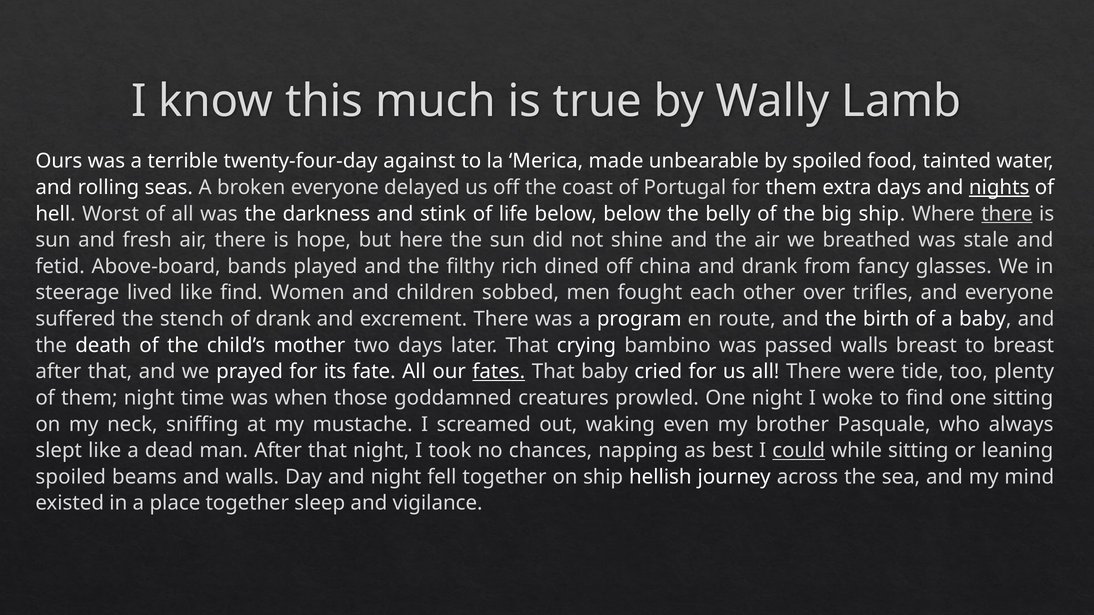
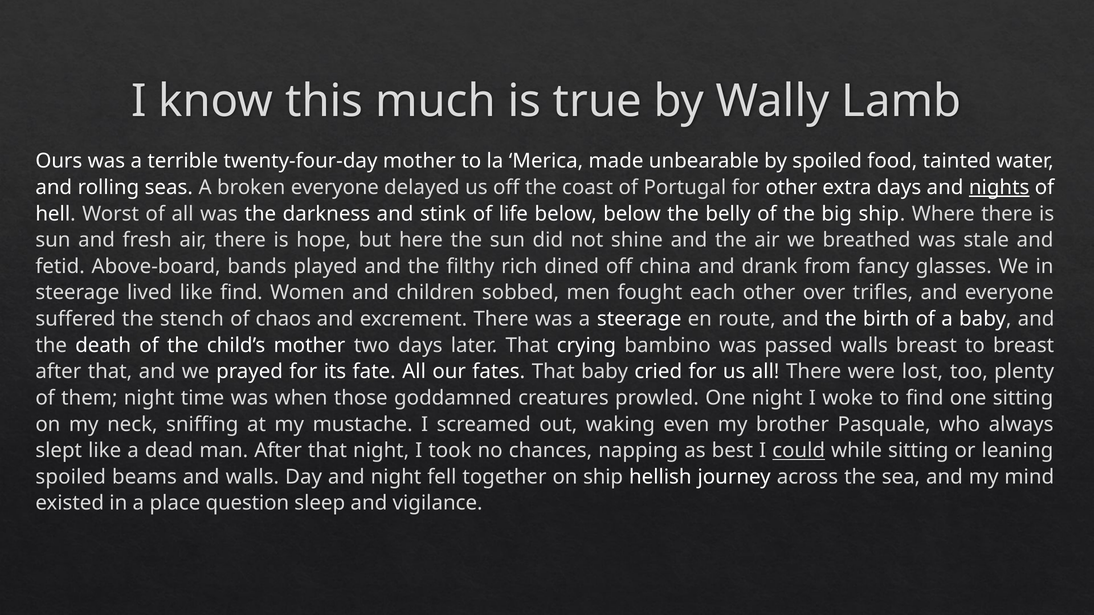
twenty-four-day against: against -> mother
for them: them -> other
there at (1007, 214) underline: present -> none
of drank: drank -> chaos
a program: program -> steerage
fates underline: present -> none
tide: tide -> lost
place together: together -> question
